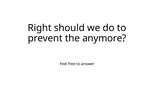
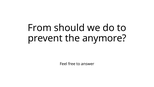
Right: Right -> From
